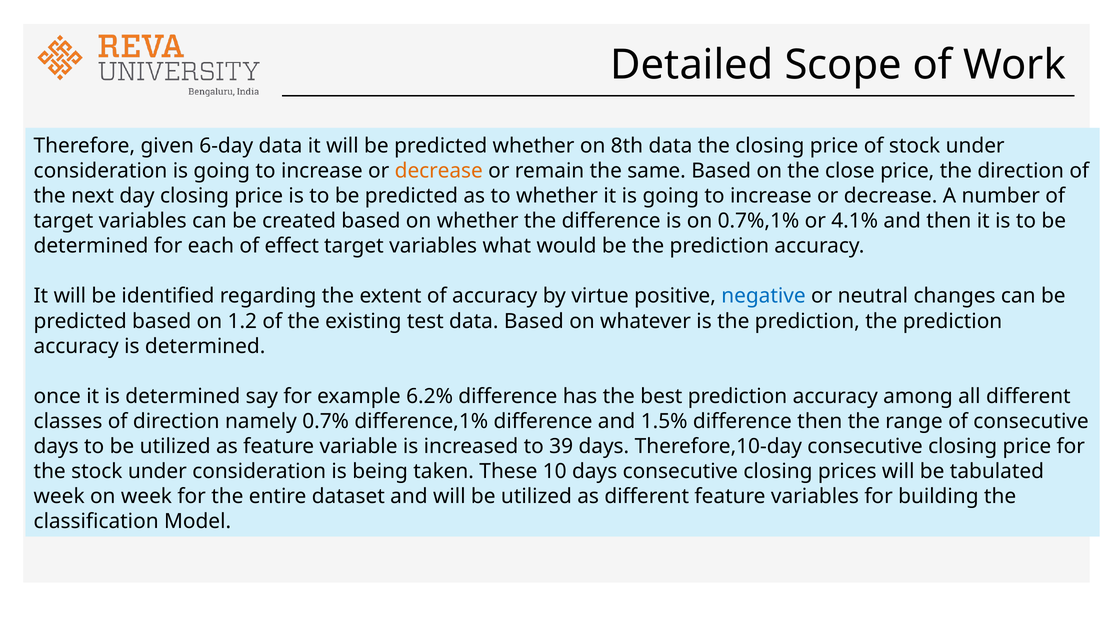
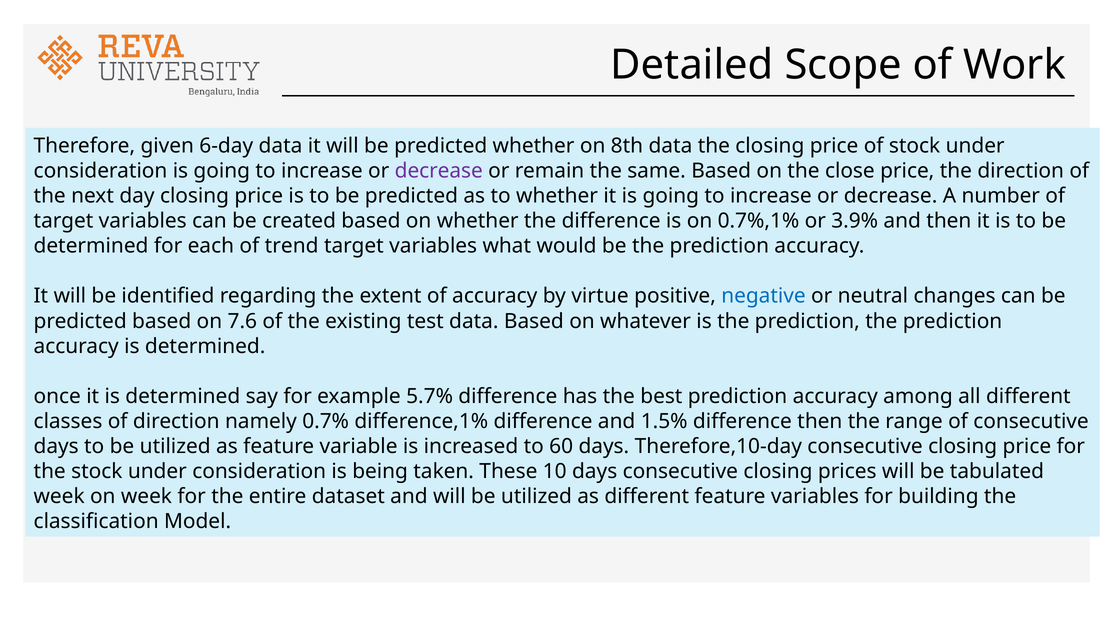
decrease at (439, 171) colour: orange -> purple
4.1%: 4.1% -> 3.9%
effect: effect -> trend
1.2: 1.2 -> 7.6
6.2%: 6.2% -> 5.7%
39: 39 -> 60
